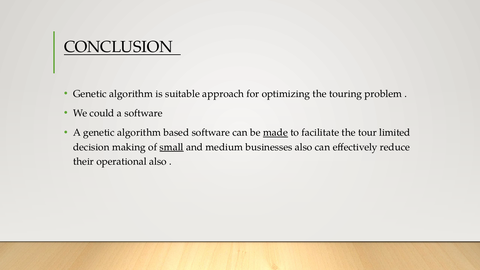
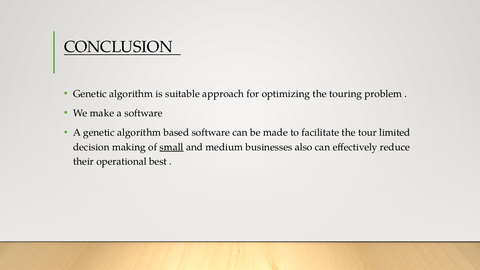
could: could -> make
made underline: present -> none
operational also: also -> best
